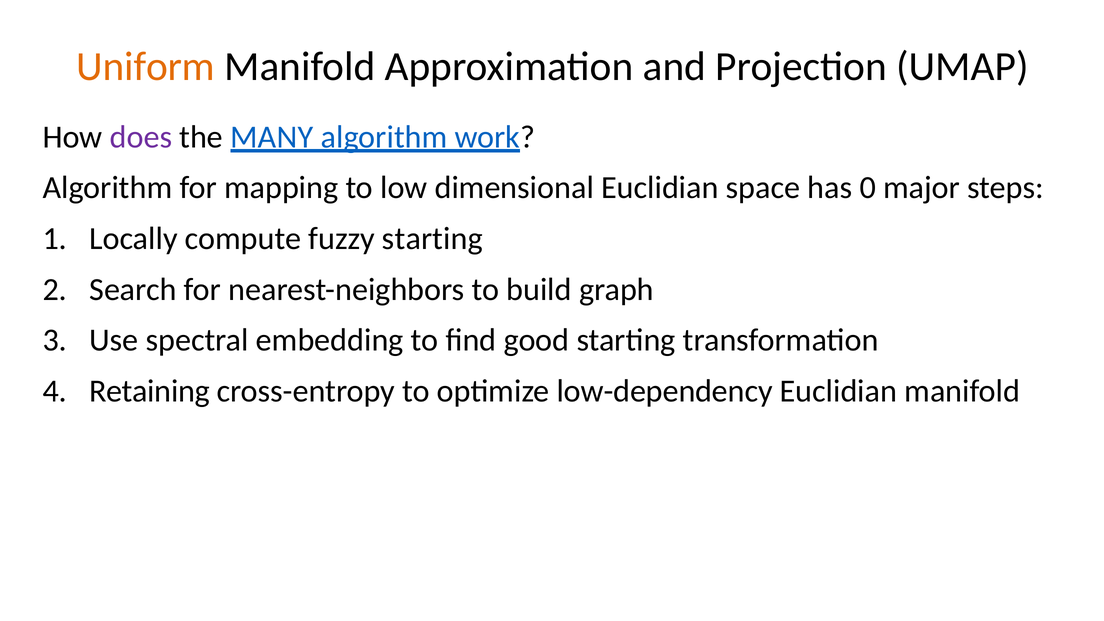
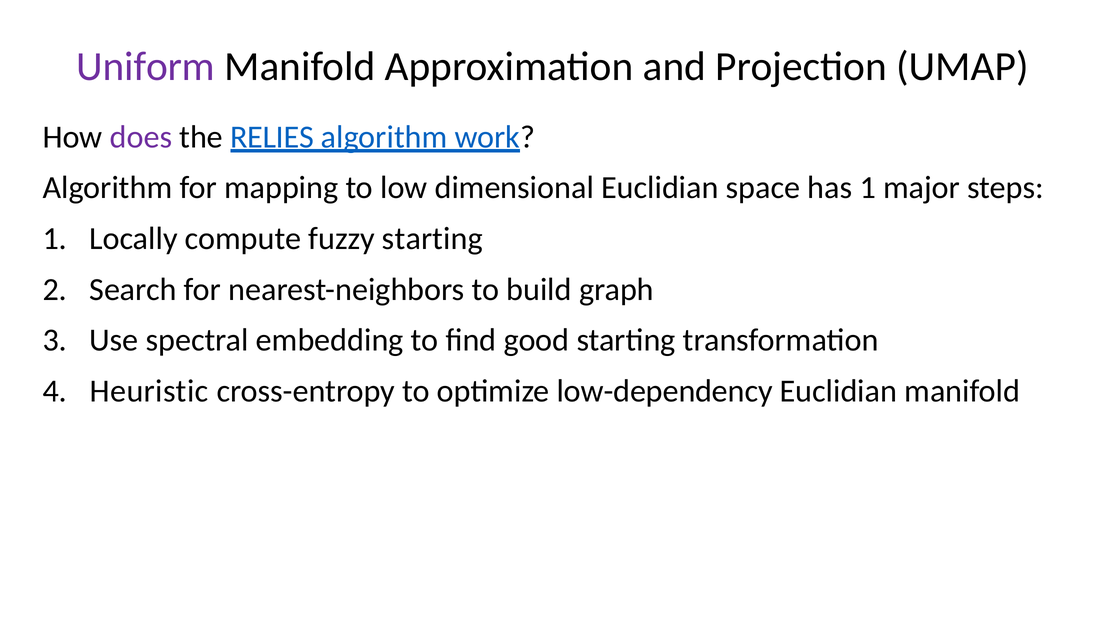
Uniform colour: orange -> purple
MANY: MANY -> RELIES
has 0: 0 -> 1
Retaining: Retaining -> Heuristic
